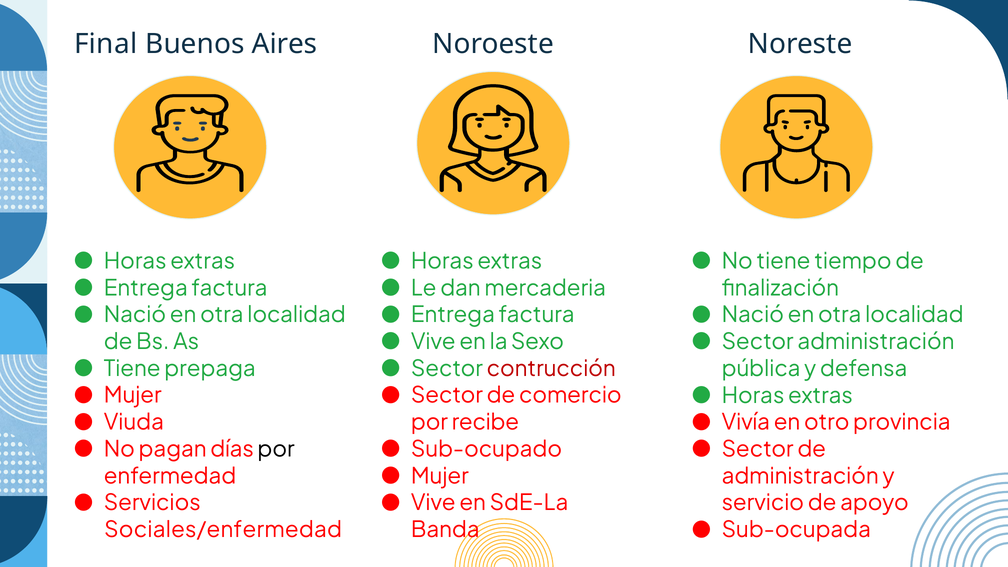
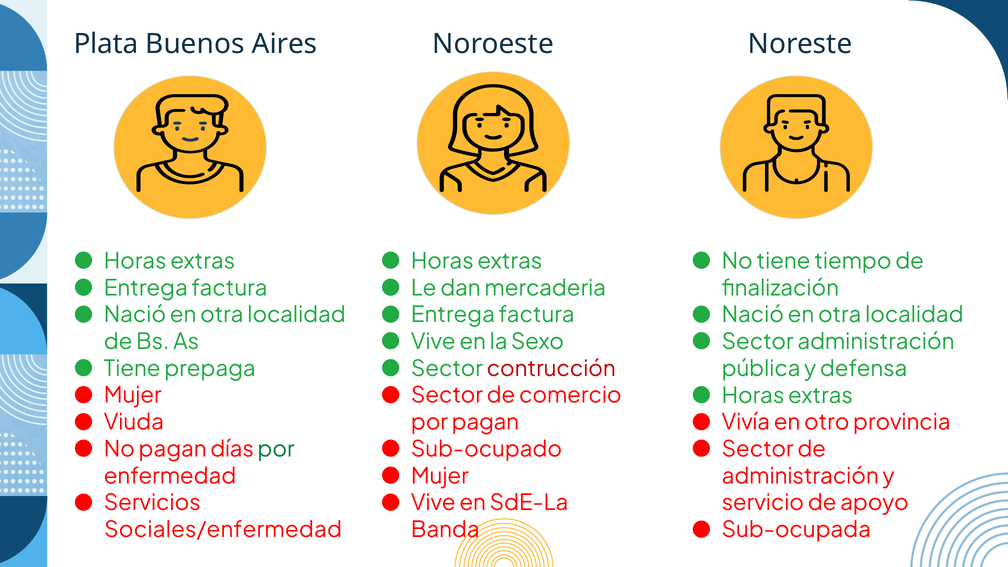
Final: Final -> Plata
por recibe: recibe -> pagan
por at (276, 449) colour: black -> green
